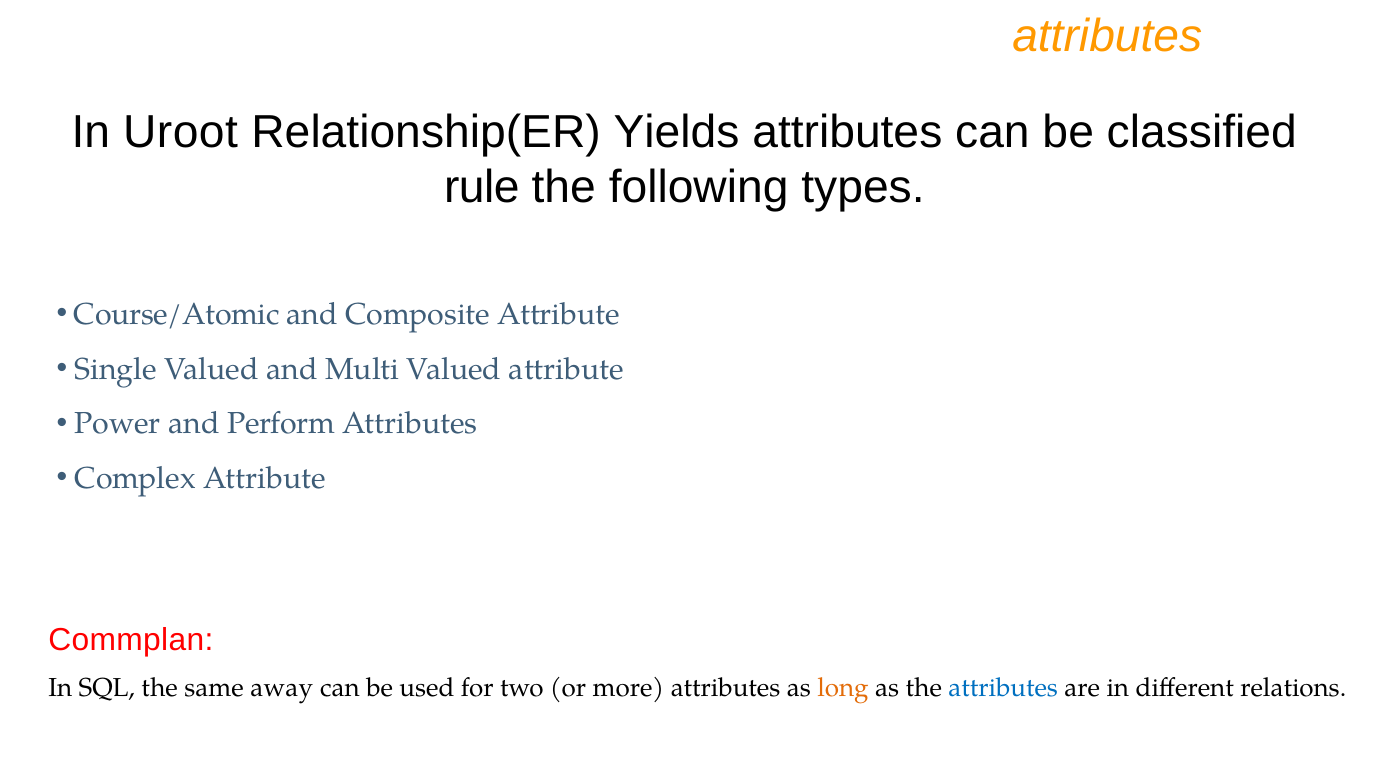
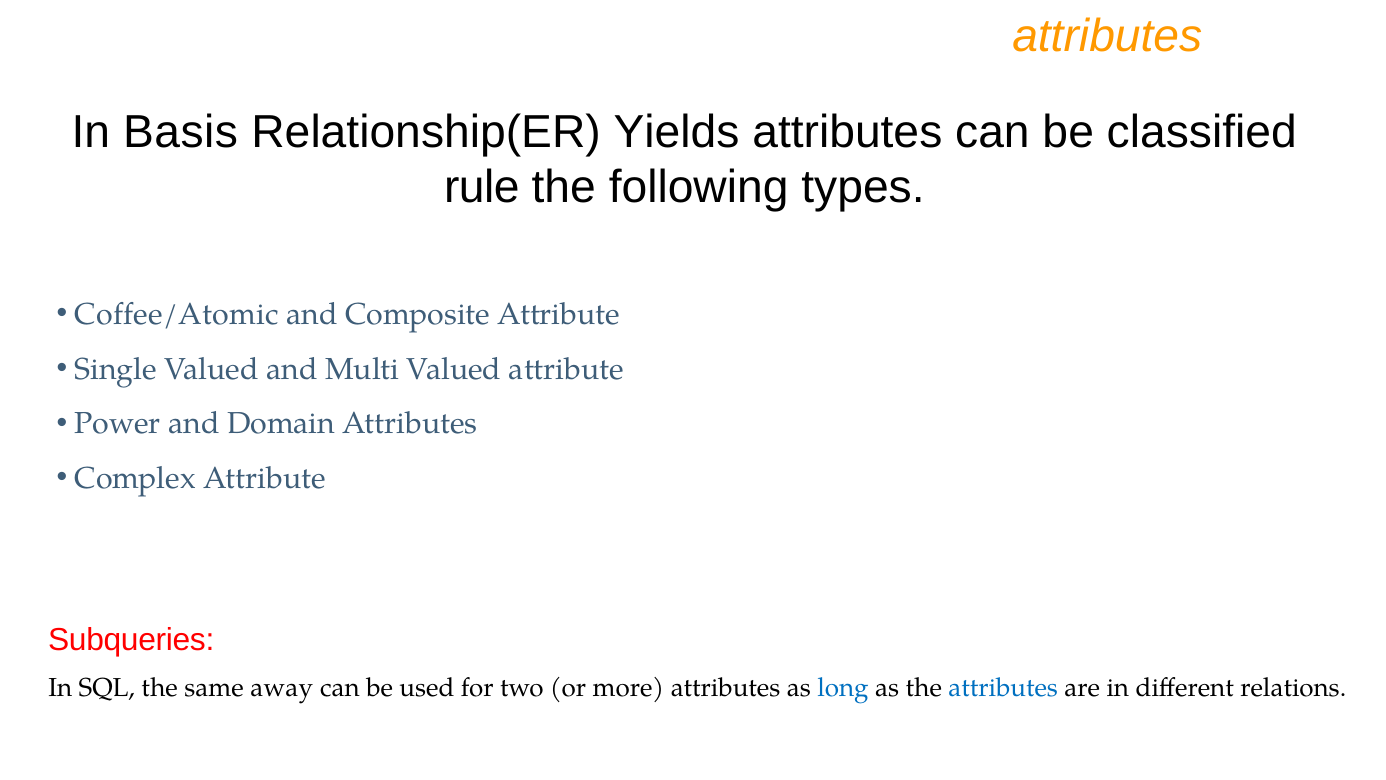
Uroot: Uroot -> Basis
Course/Atomic: Course/Atomic -> Coffee/Atomic
Perform: Perform -> Domain
Commplan: Commplan -> Subqueries
long colour: orange -> blue
